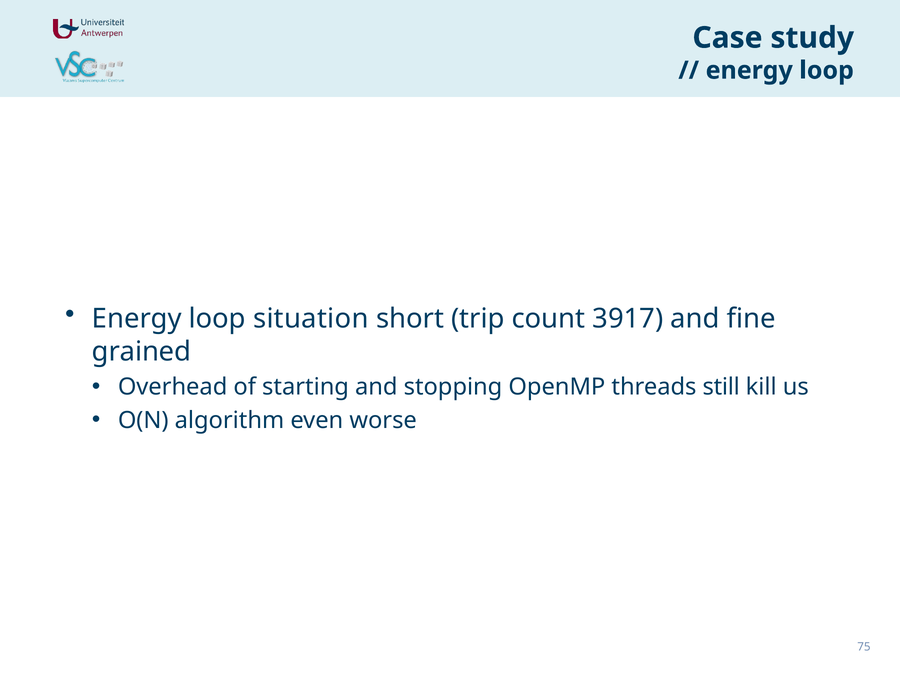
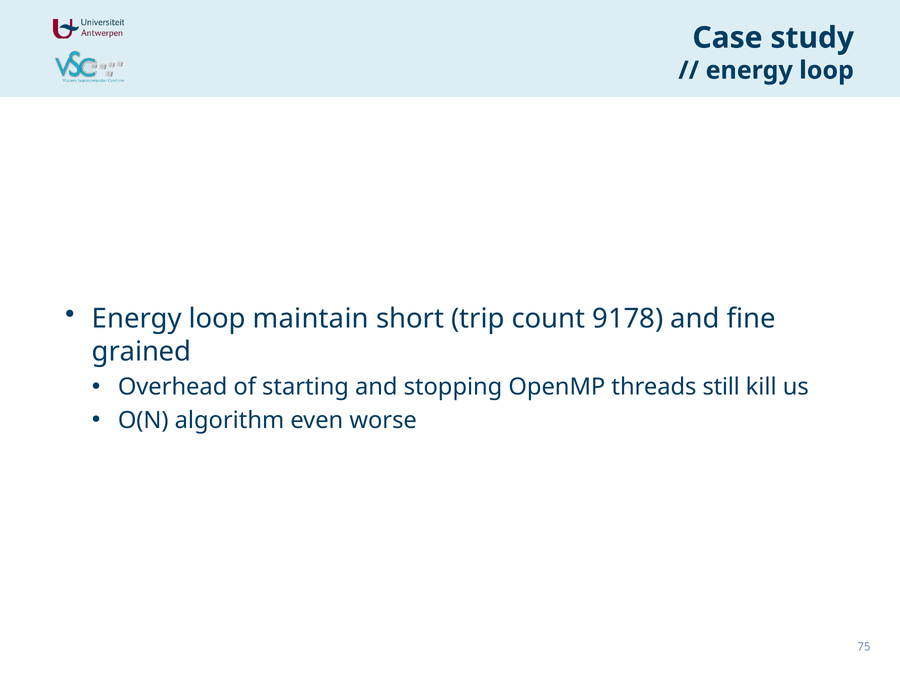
situation: situation -> maintain
3917: 3917 -> 9178
